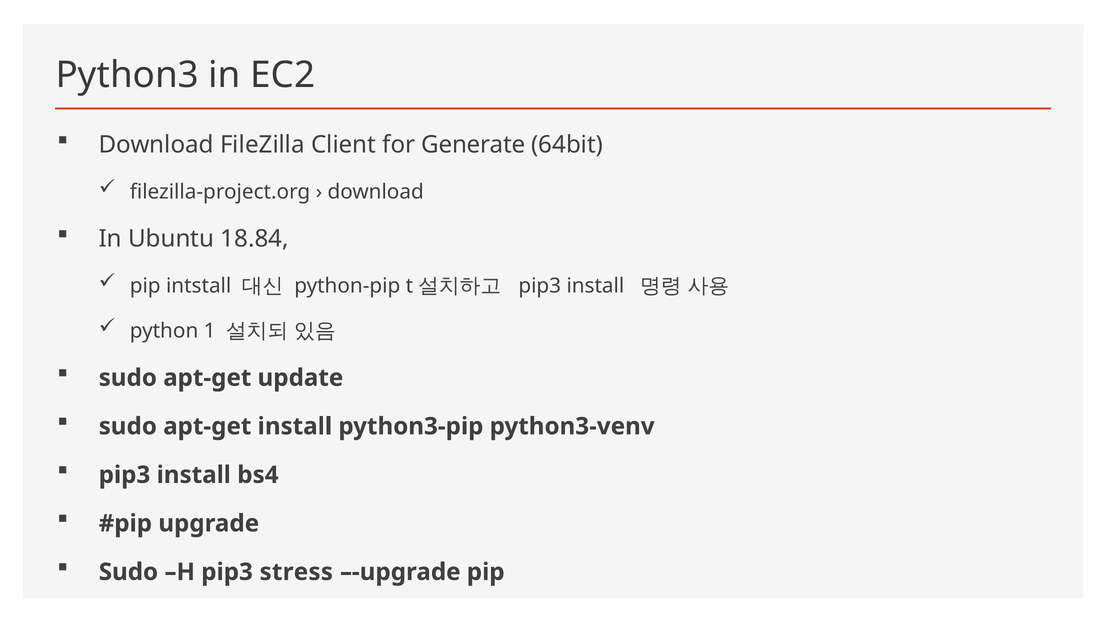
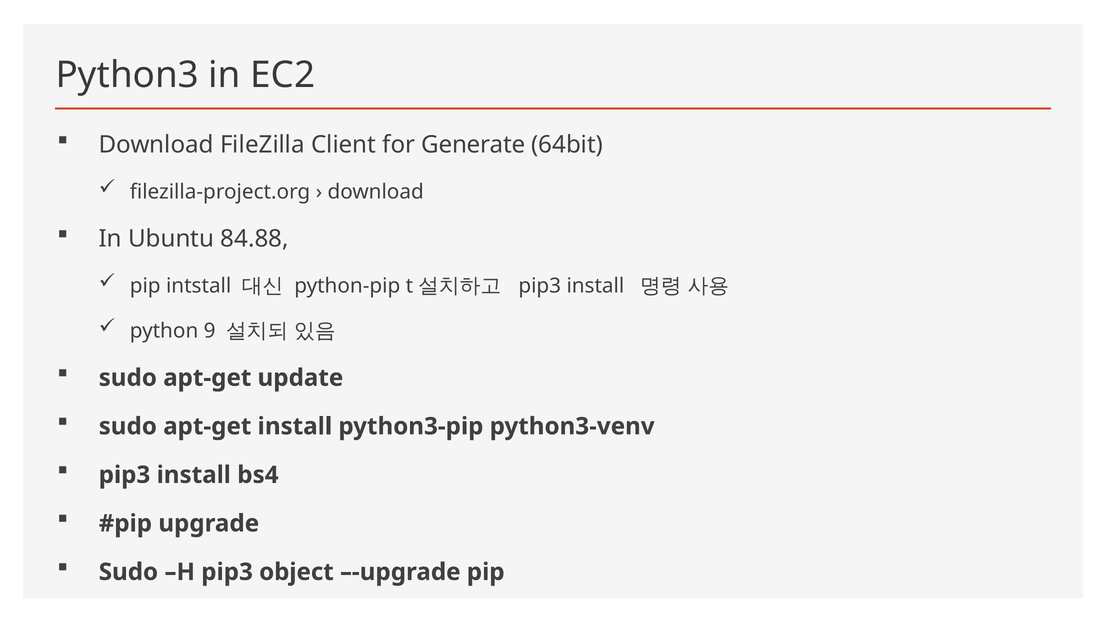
18.84: 18.84 -> 84.88
1: 1 -> 9
stress: stress -> object
